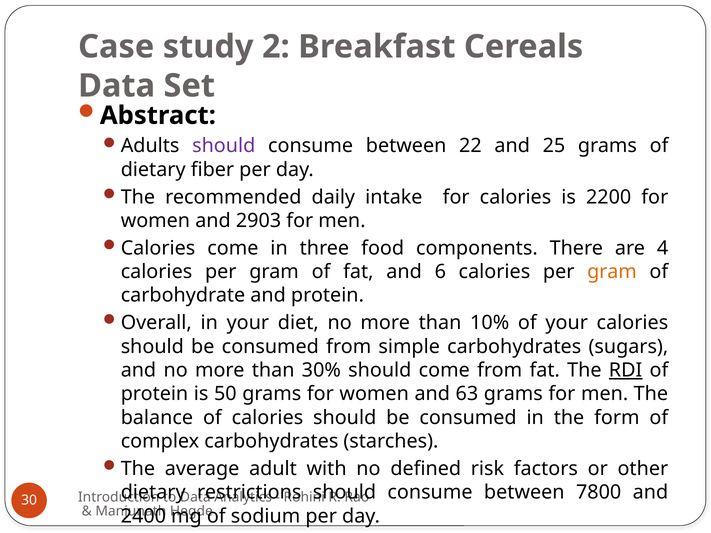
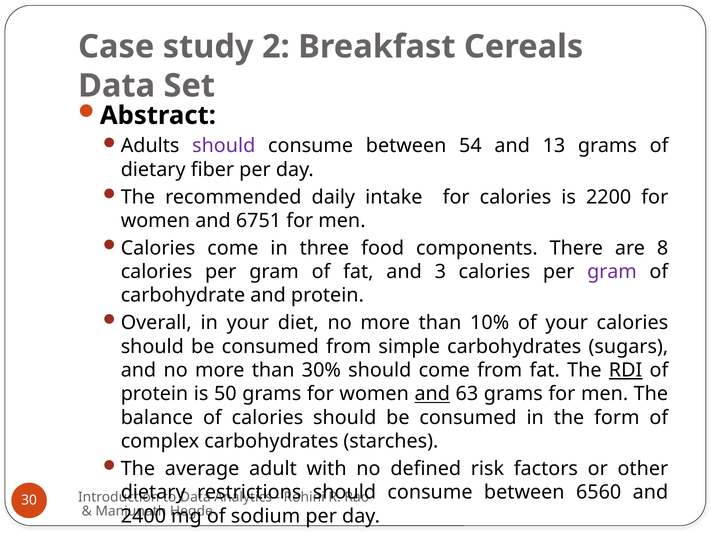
22: 22 -> 54
25: 25 -> 13
2903: 2903 -> 6751
4: 4 -> 8
6: 6 -> 3
gram at (612, 272) colour: orange -> purple
and at (432, 394) underline: none -> present
7800: 7800 -> 6560
